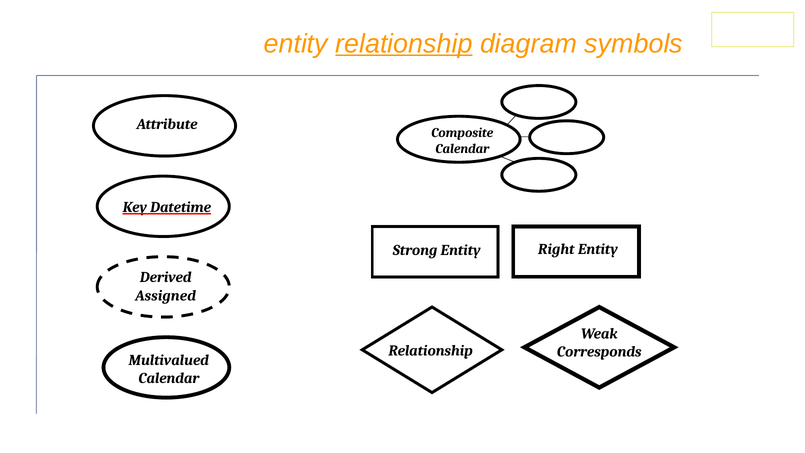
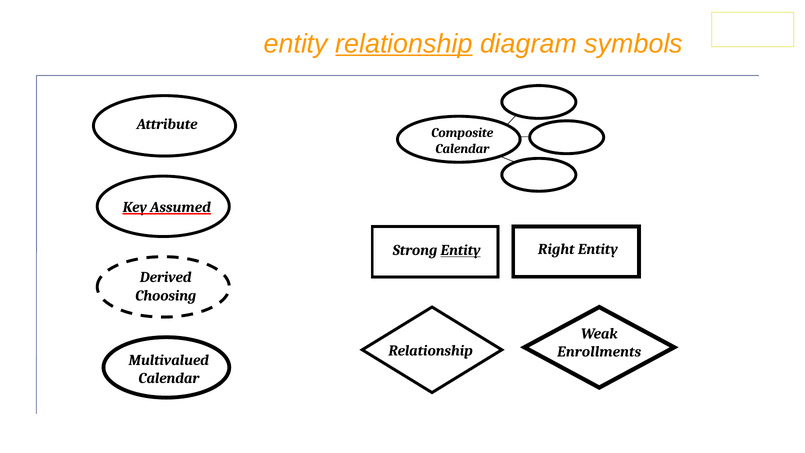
Datetime: Datetime -> Assumed
Entity at (461, 250) underline: none -> present
Assigned: Assigned -> Choosing
Corresponds: Corresponds -> Enrollments
